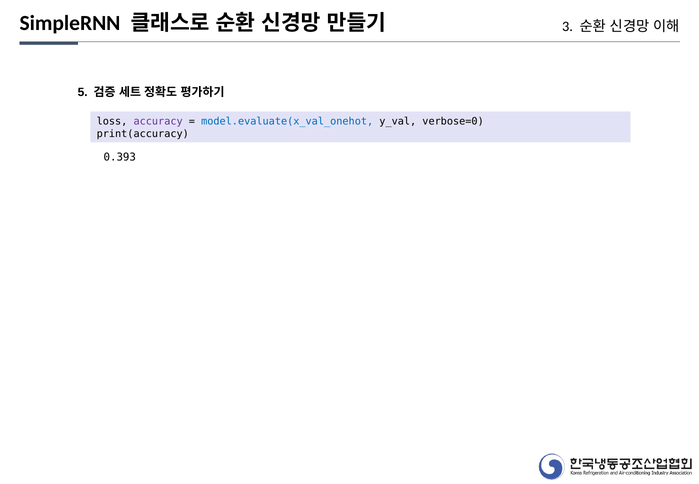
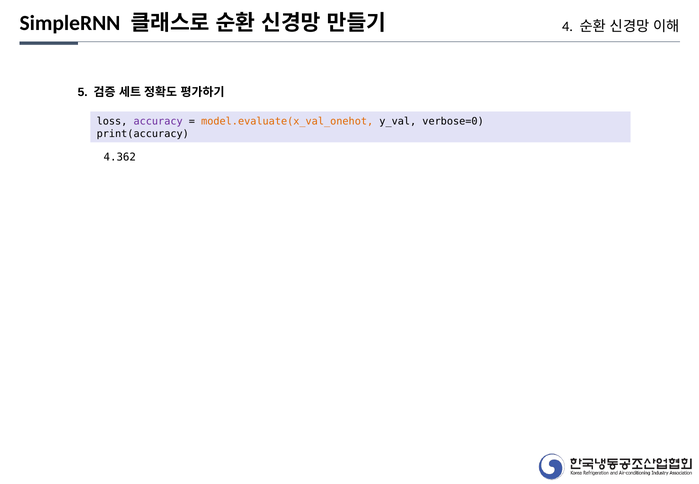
3: 3 -> 4
model.evaluate(x_val_onehot colour: blue -> orange
0.393: 0.393 -> 4.362
